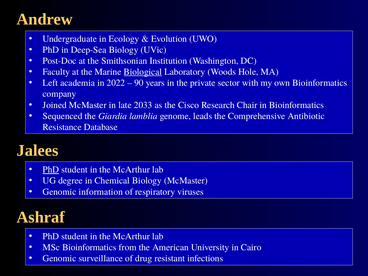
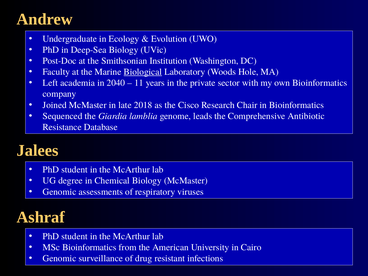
2022: 2022 -> 2040
90: 90 -> 11
2033: 2033 -> 2018
PhD at (51, 170) underline: present -> none
information: information -> assessments
